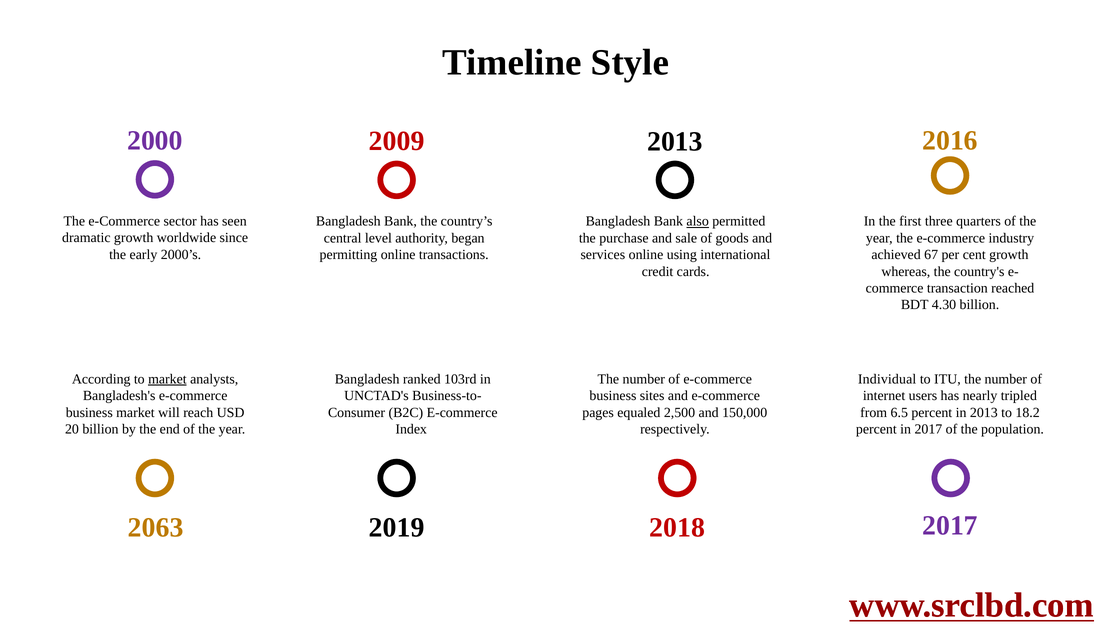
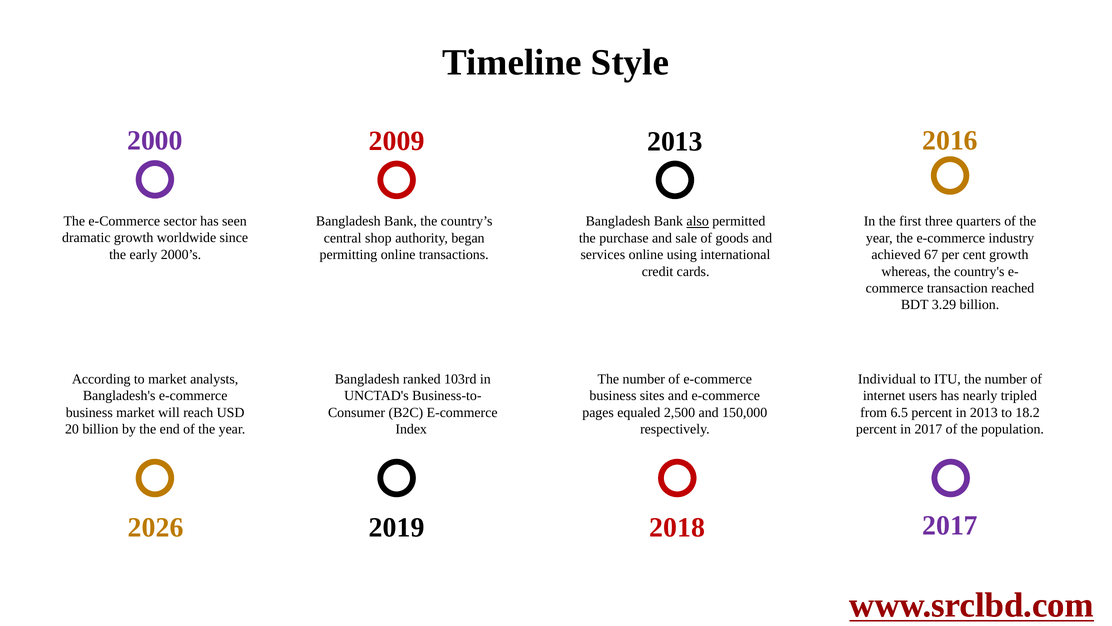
level: level -> shop
4.30: 4.30 -> 3.29
market at (167, 379) underline: present -> none
2063: 2063 -> 2026
